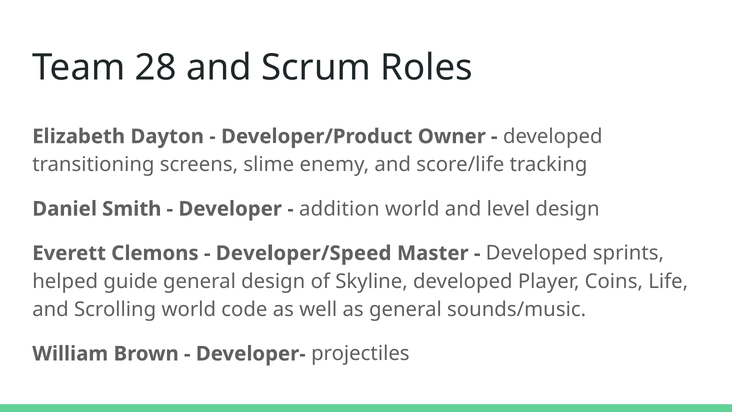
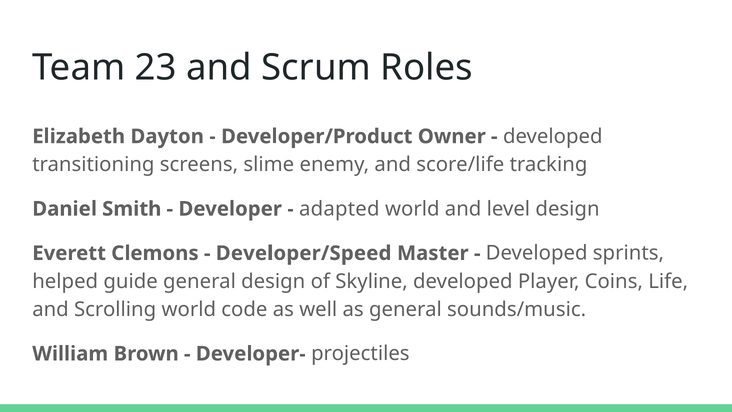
28: 28 -> 23
addition: addition -> adapted
